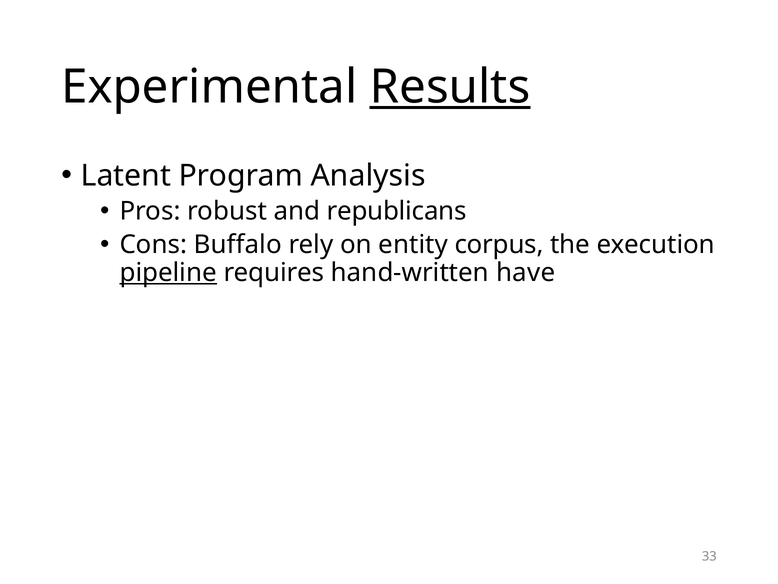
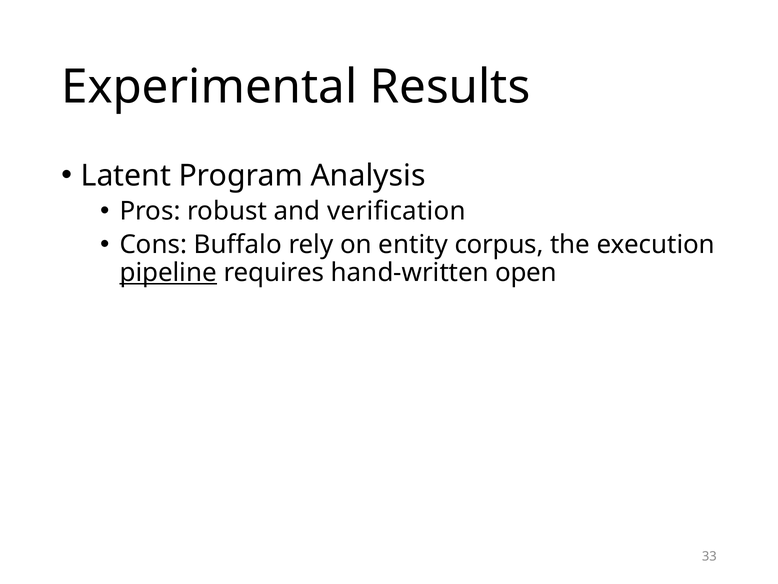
Results underline: present -> none
republicans: republicans -> verification
have: have -> open
